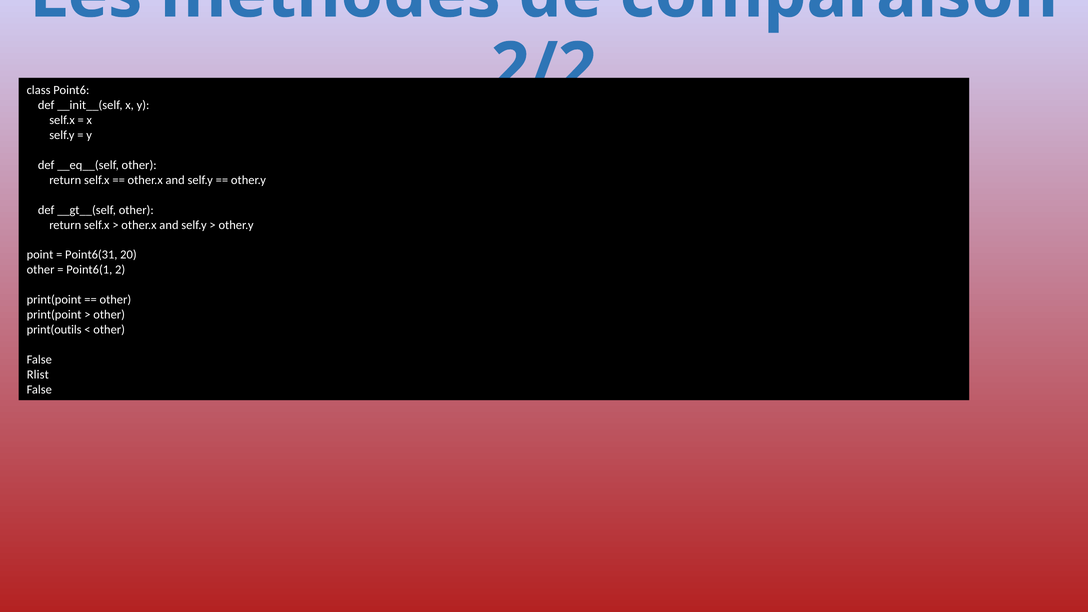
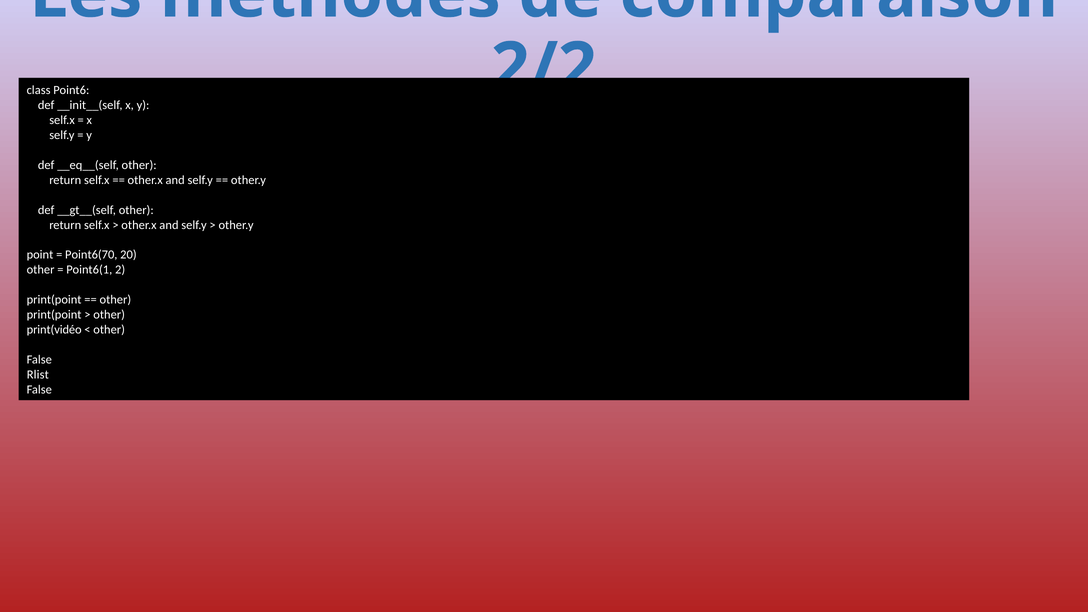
Point6(31: Point6(31 -> Point6(70
print(outils: print(outils -> print(vidéo
